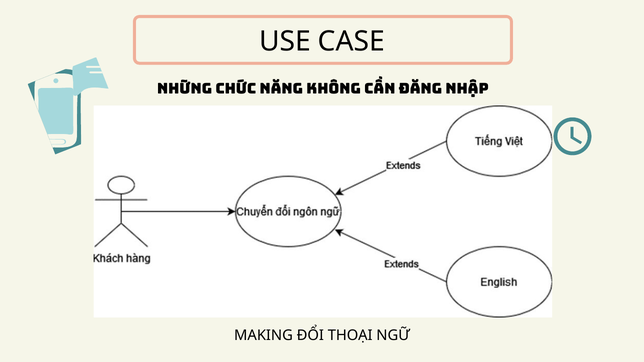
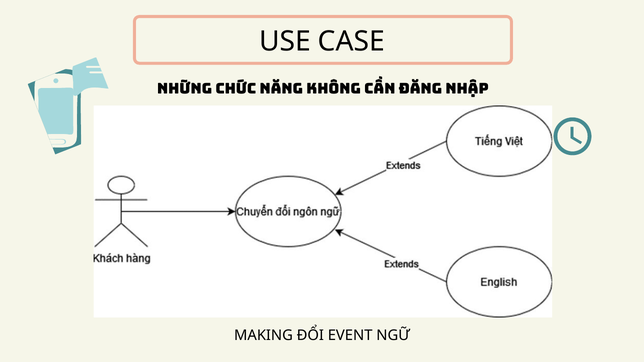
THOẠI: THOẠI -> EVENT
